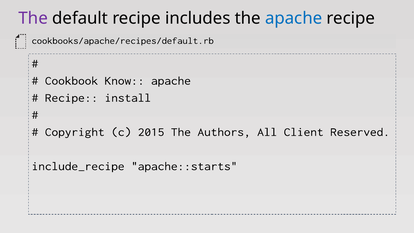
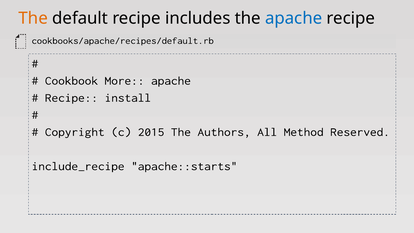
The at (33, 18) colour: purple -> orange
Know: Know -> More
Client: Client -> Method
